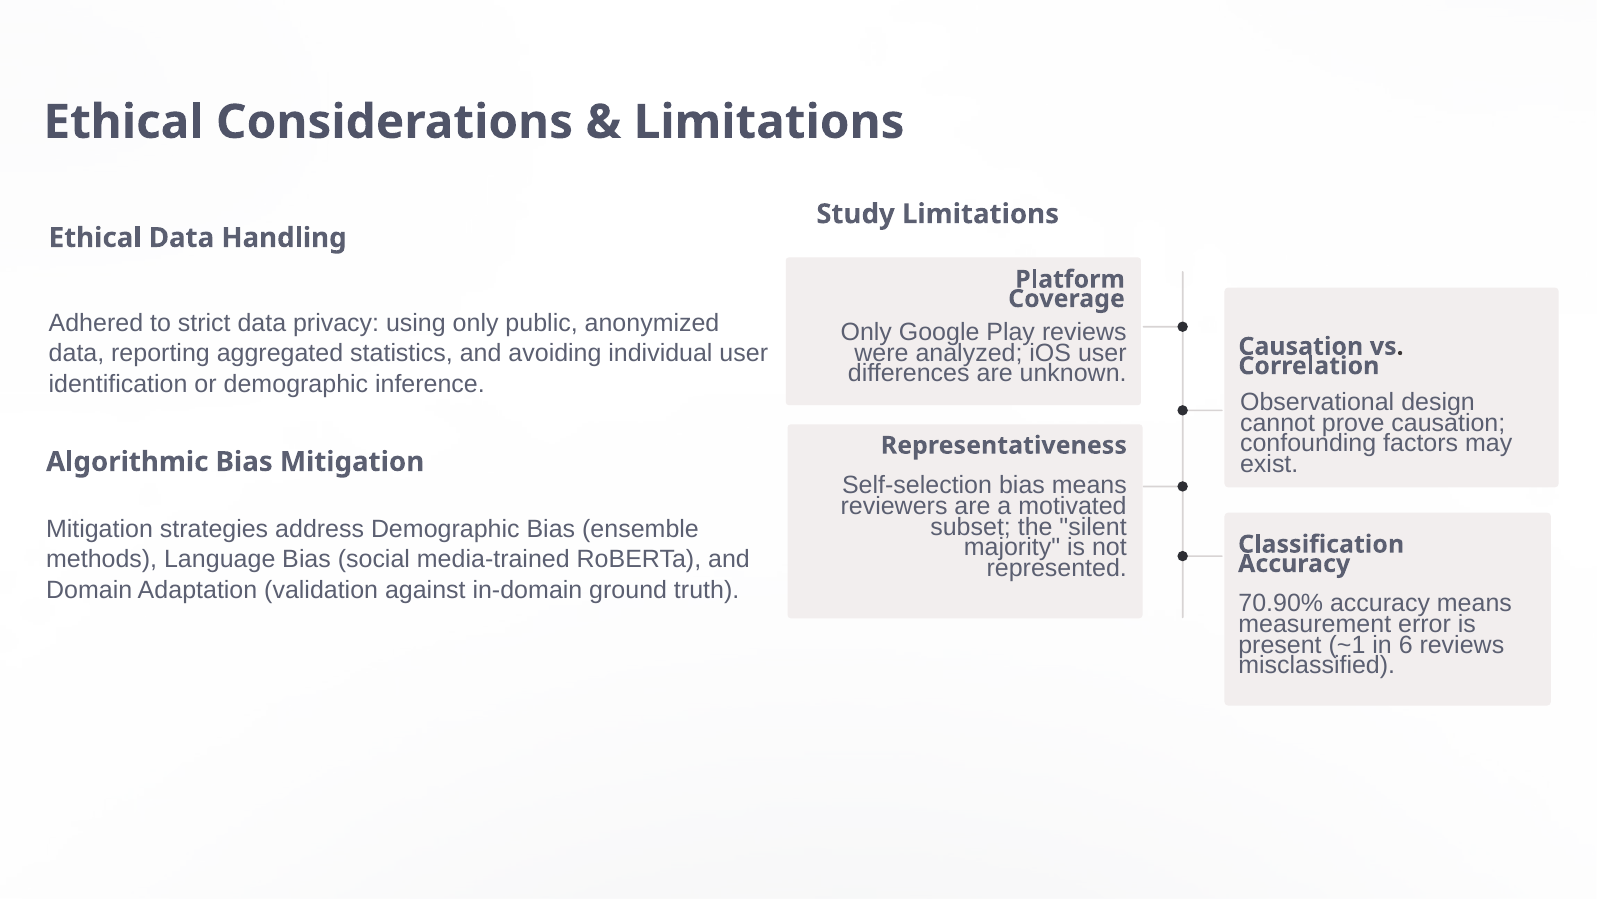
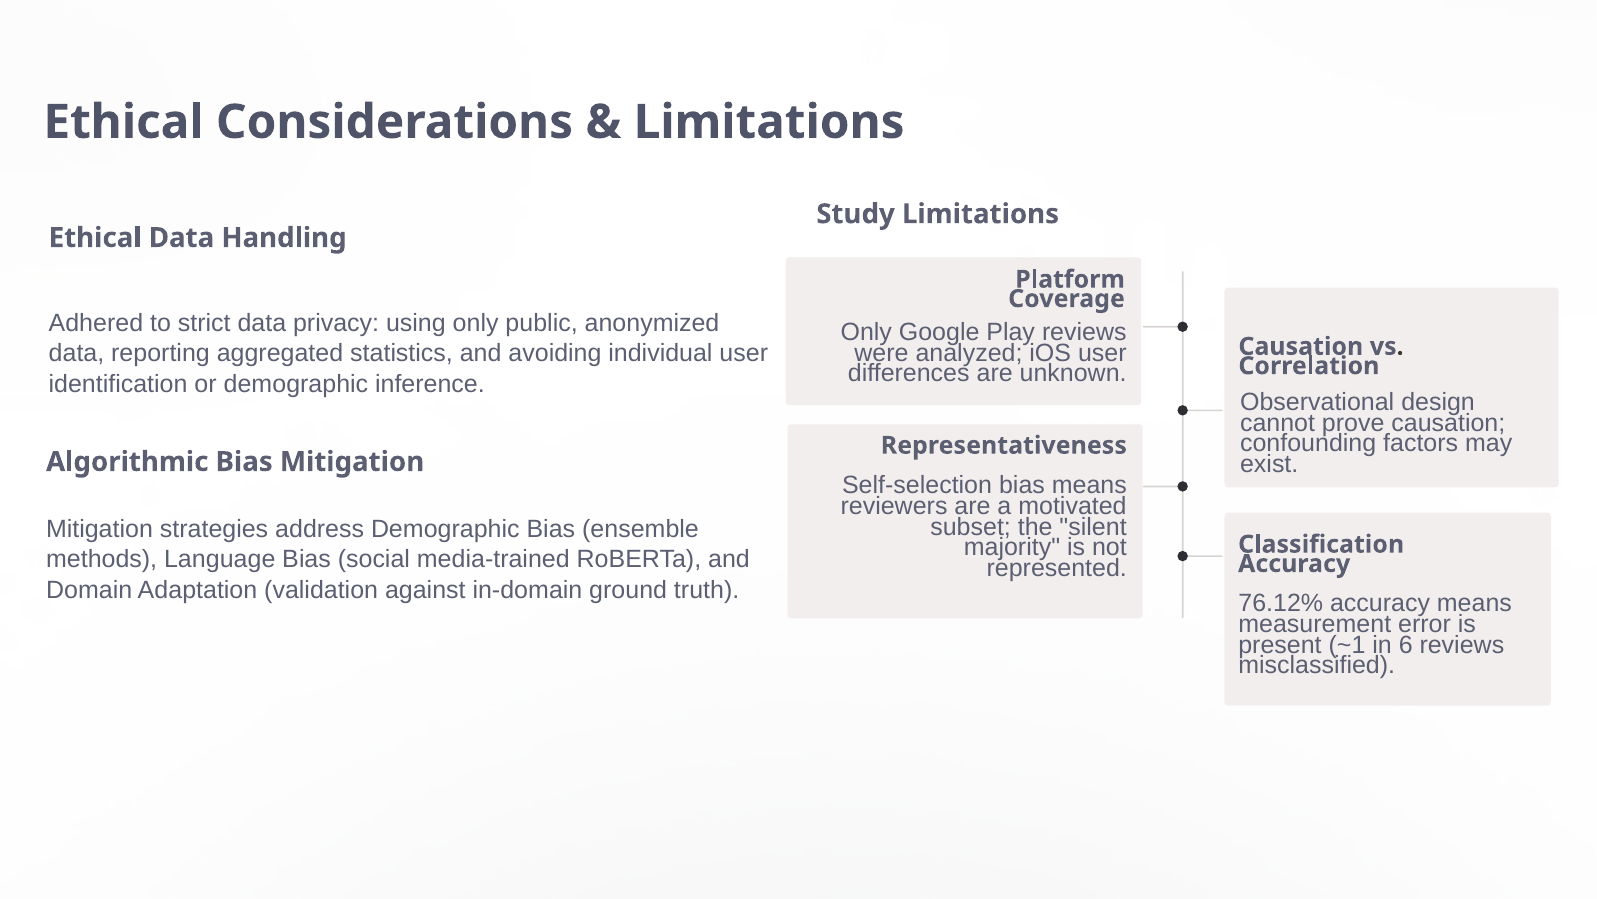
70.90%: 70.90% -> 76.12%
